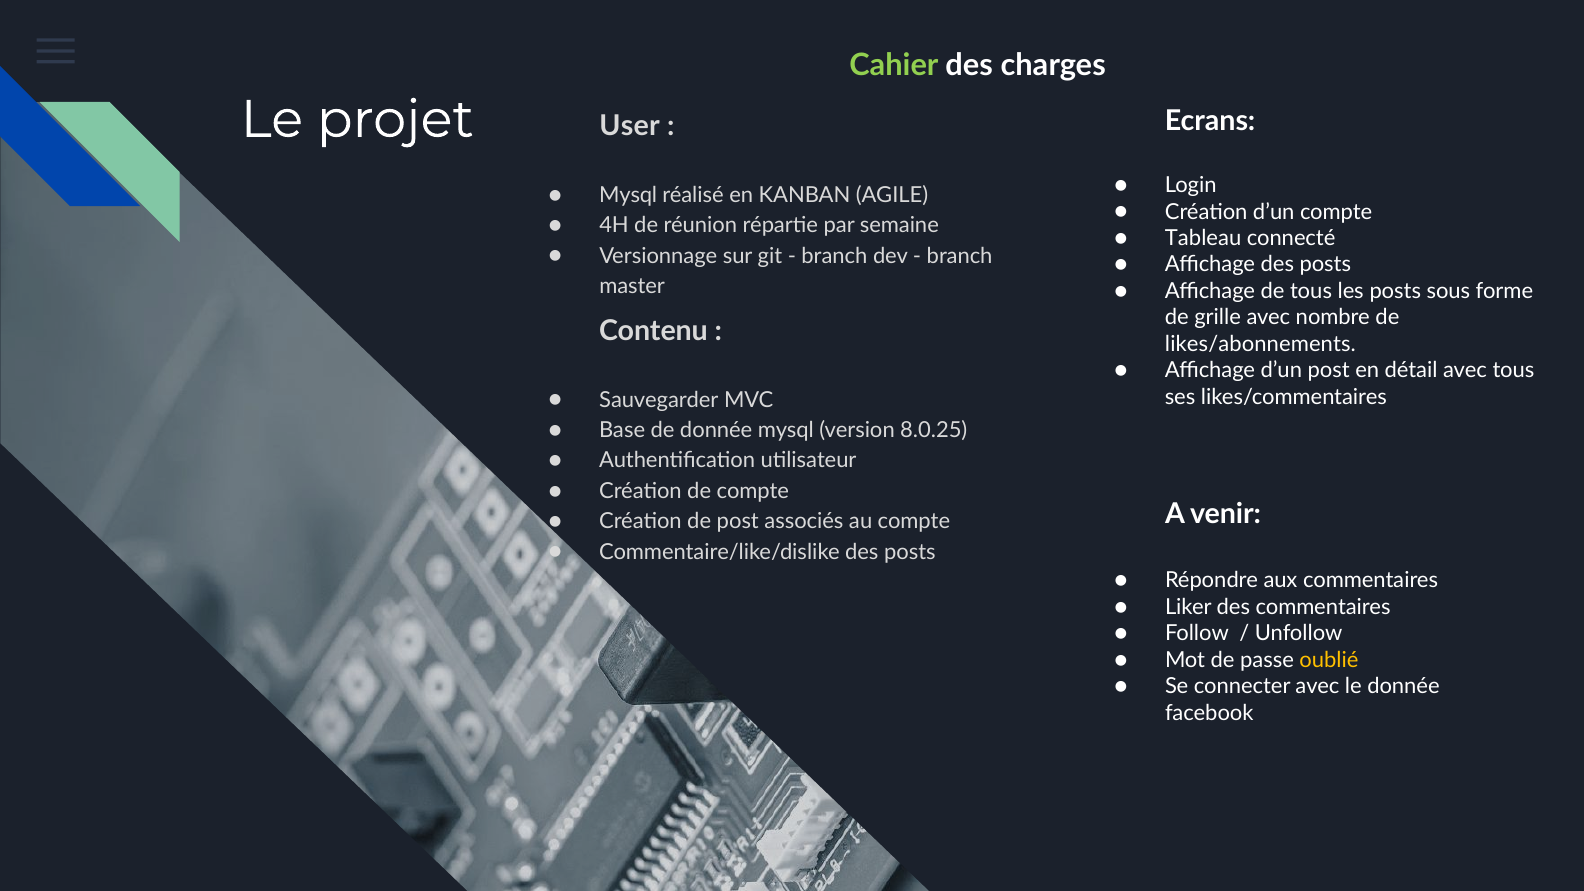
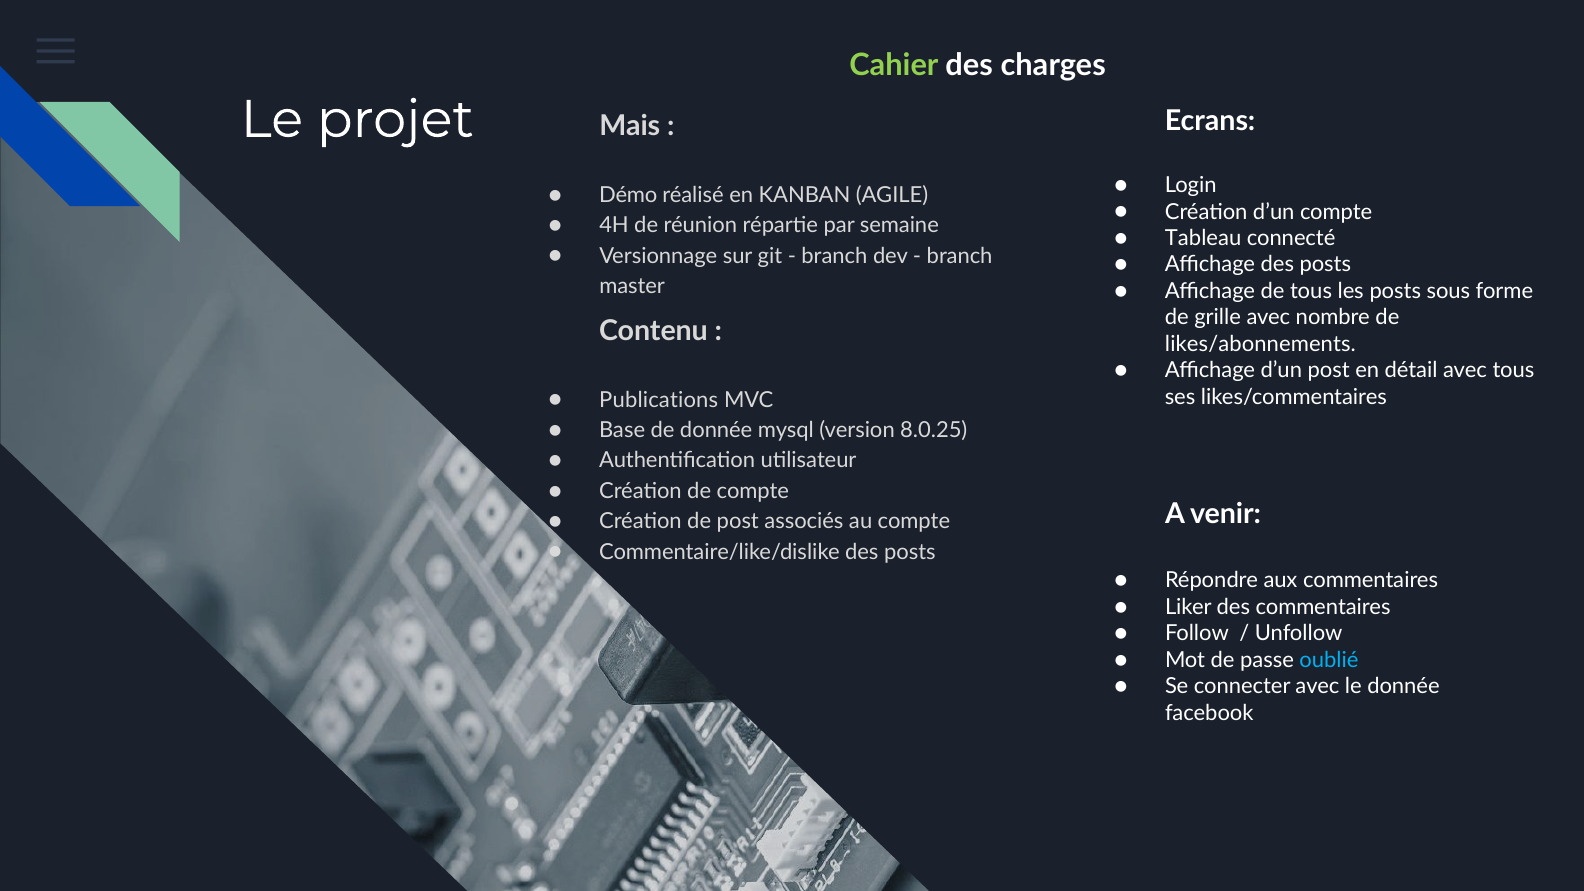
User: User -> Mais
Mysql at (628, 195): Mysql -> Démo
Sauvegarder: Sauvegarder -> Publications
oublié colour: yellow -> light blue
